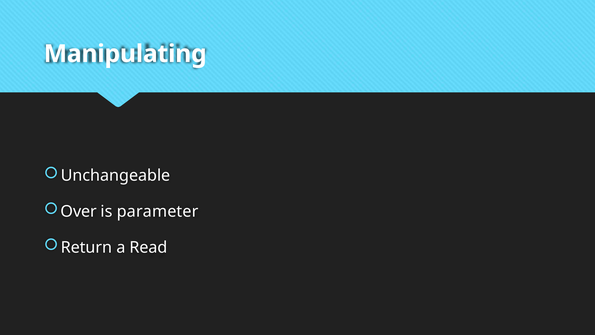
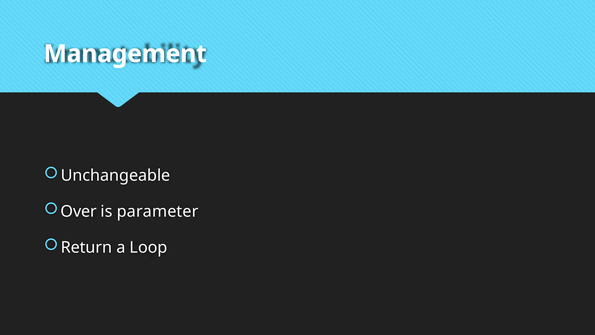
Manipulating: Manipulating -> Management
Read: Read -> Loop
